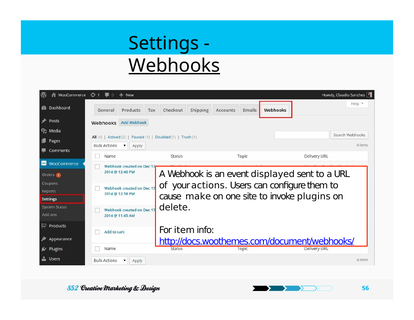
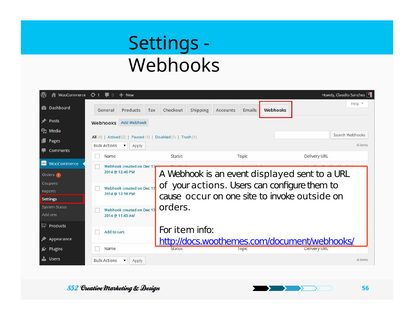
Webhooks underline: present -> none
make: make -> occur
plugins: plugins -> outside
delete: delete -> orders
